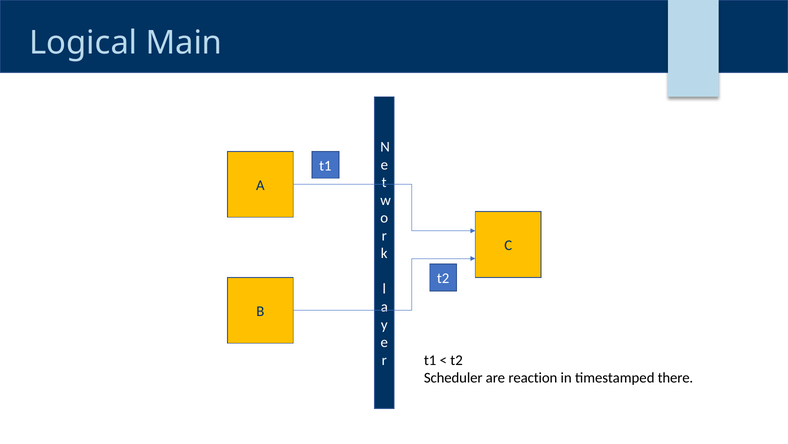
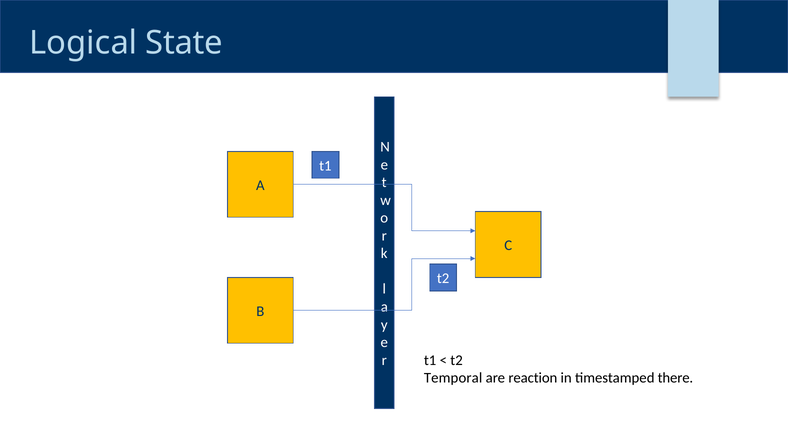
Main: Main -> State
Scheduler: Scheduler -> Temporal
